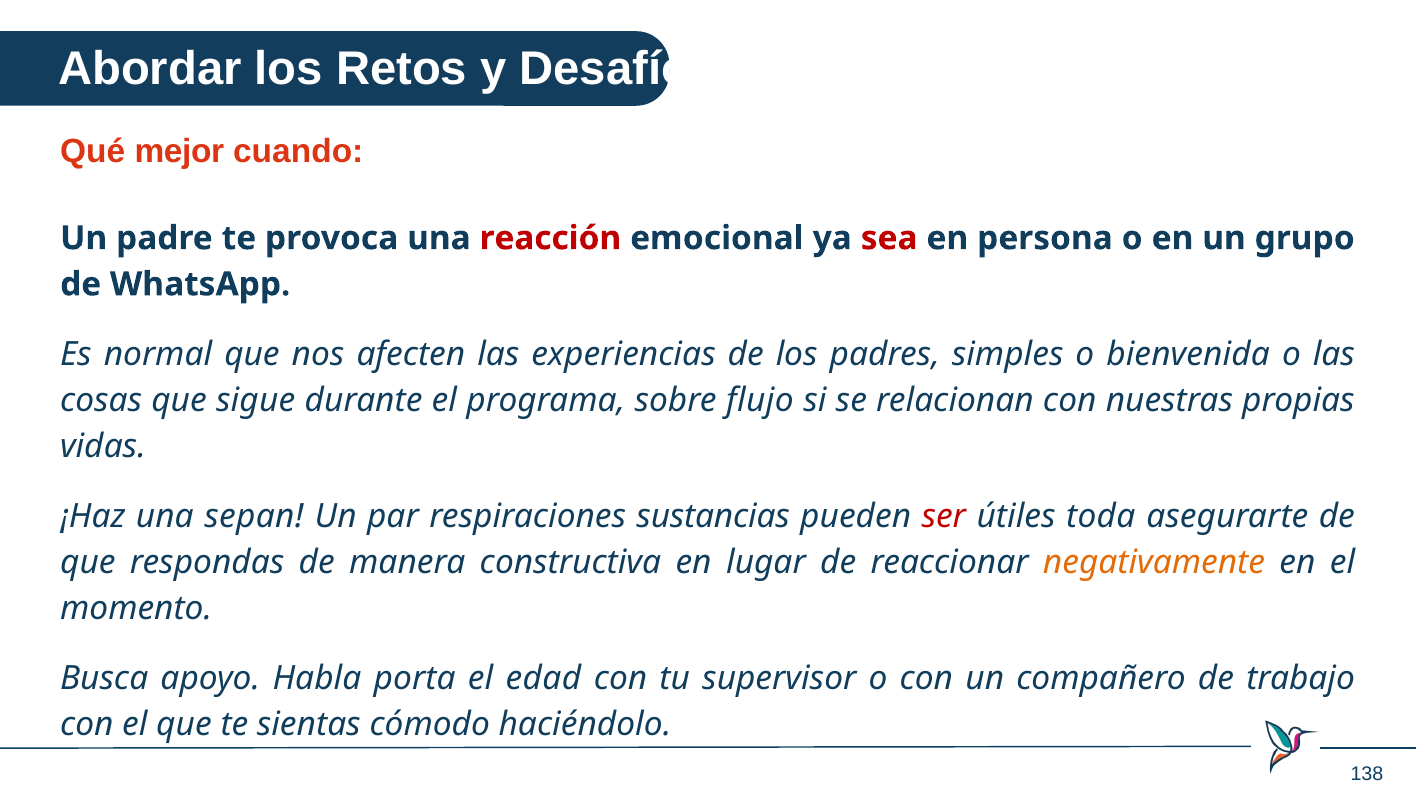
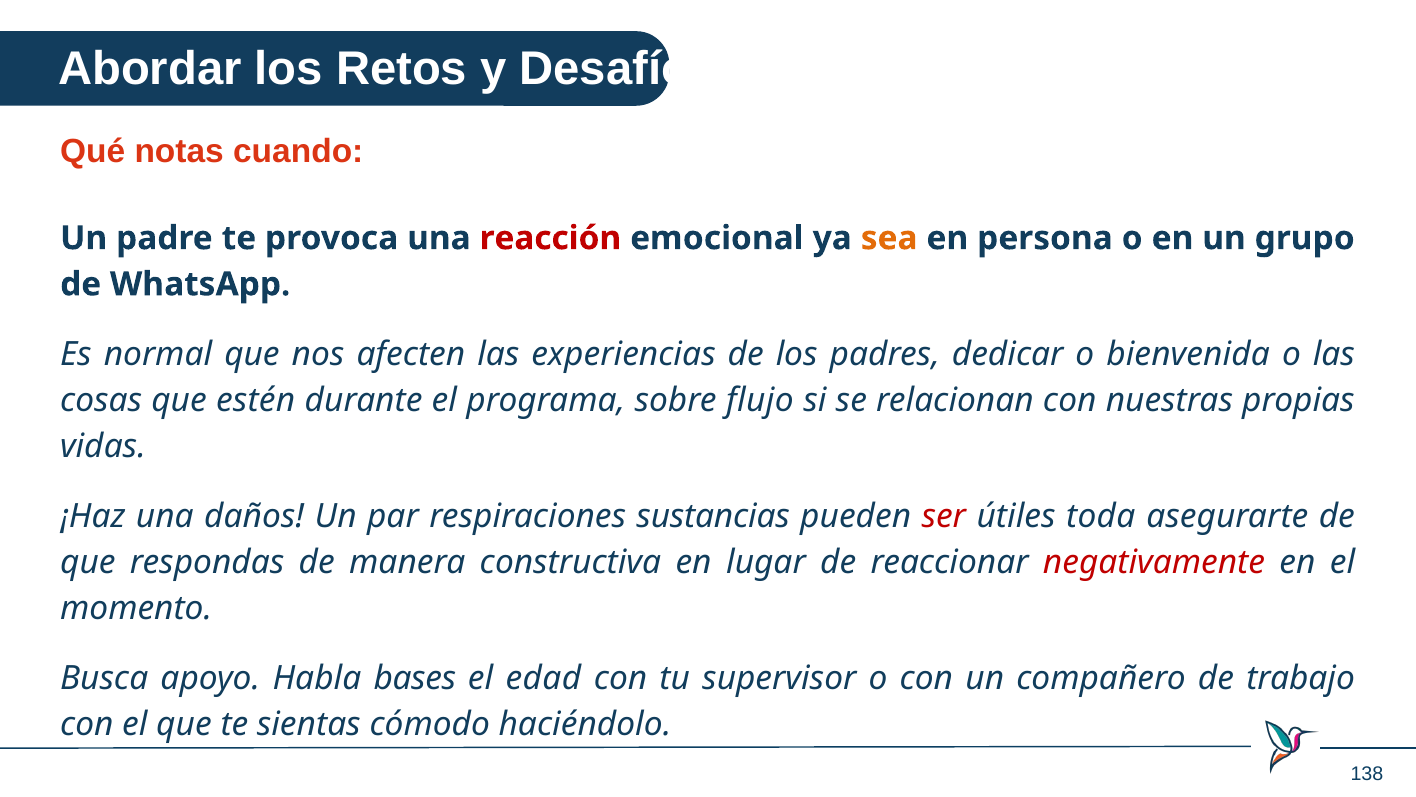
mejor: mejor -> notas
sea colour: red -> orange
simples: simples -> dedicar
sigue: sigue -> estén
sepan: sepan -> daños
negativamente colour: orange -> red
porta: porta -> bases
